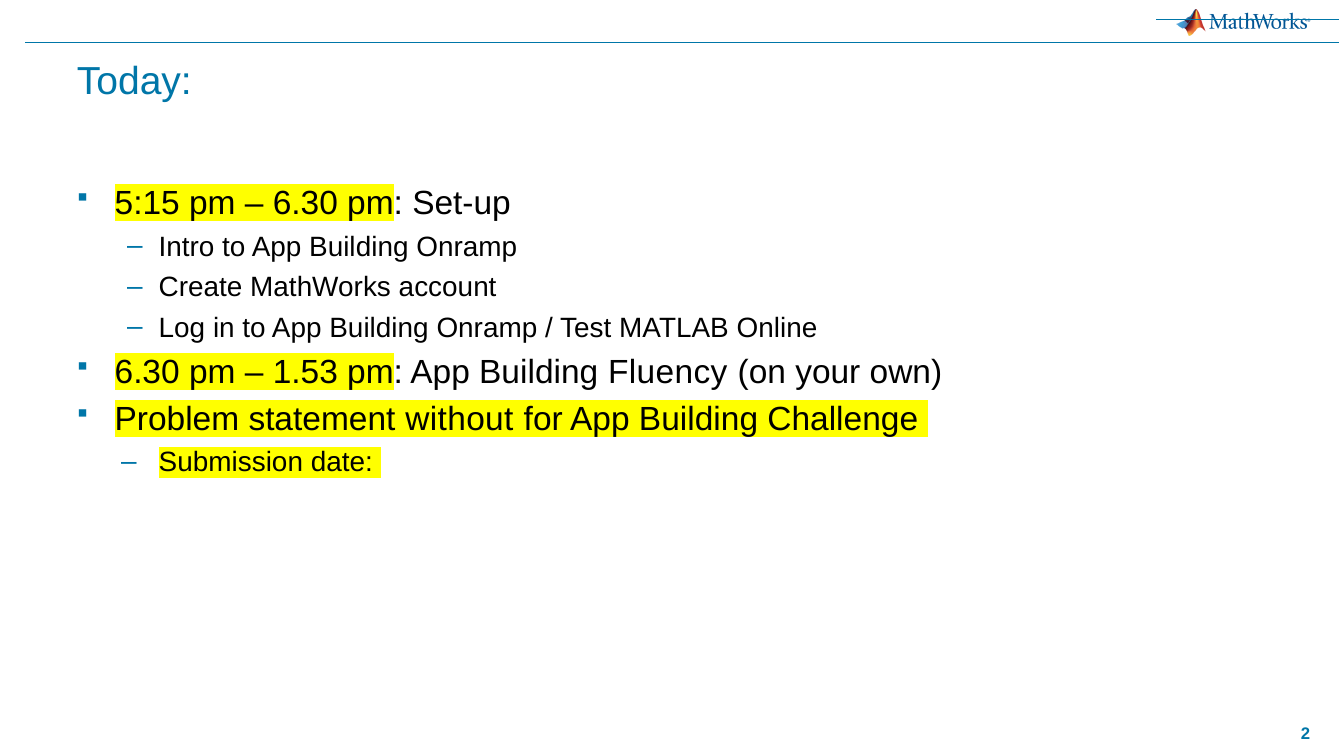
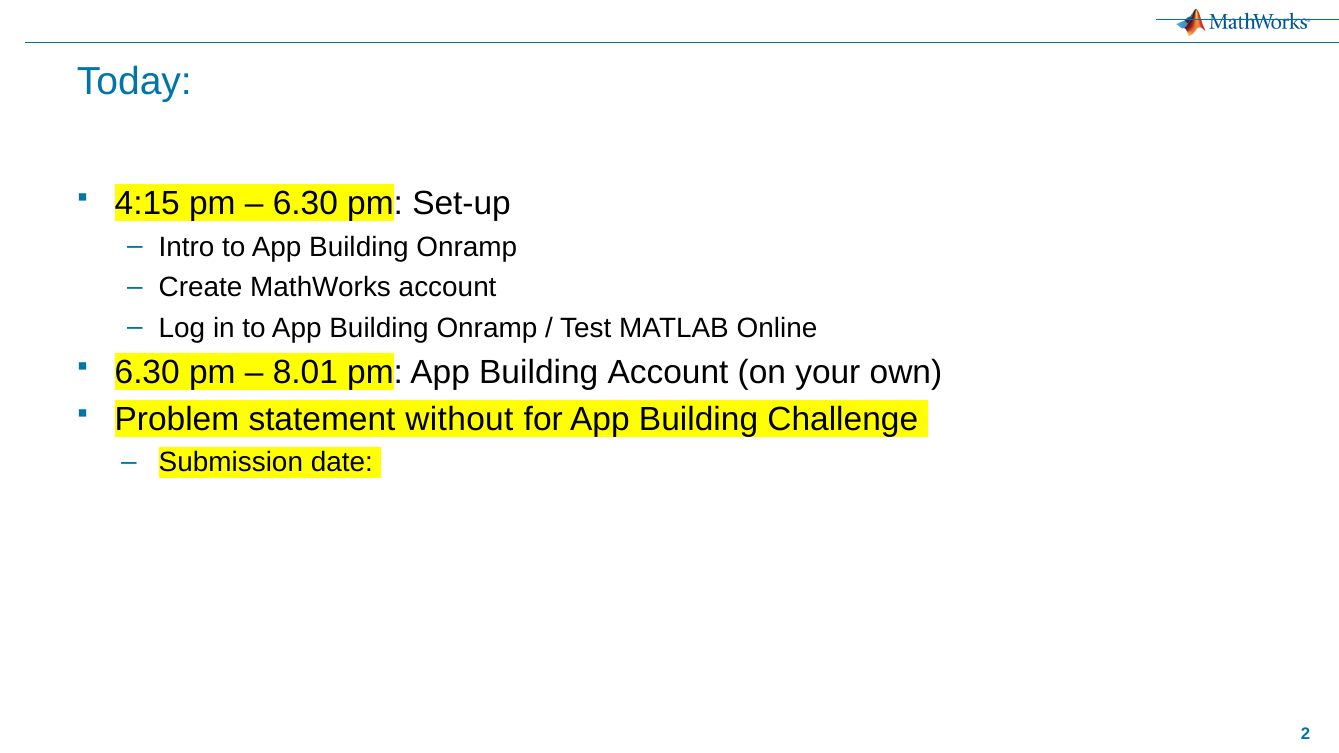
5:15: 5:15 -> 4:15
1.53: 1.53 -> 8.01
Building Fluency: Fluency -> Account
